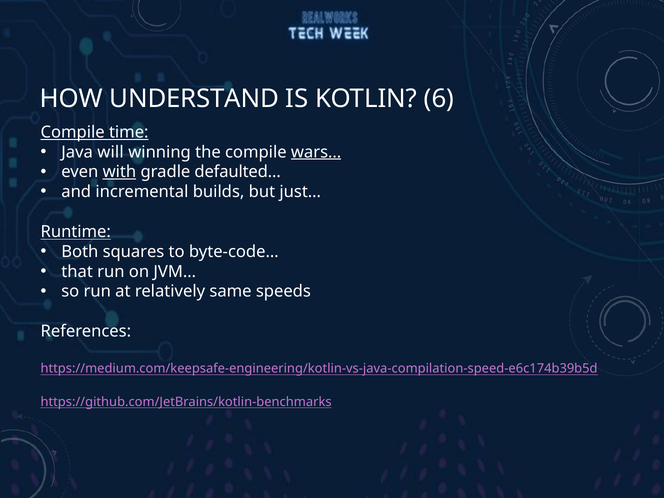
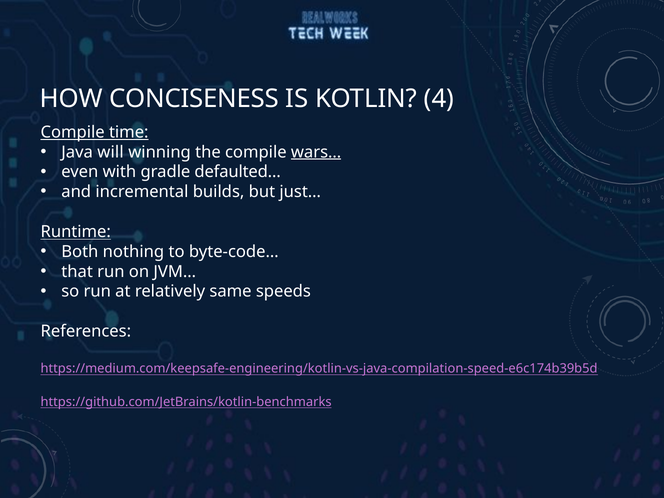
UNDERSTAND: UNDERSTAND -> CONCISENESS
6: 6 -> 4
with underline: present -> none
squares: squares -> nothing
